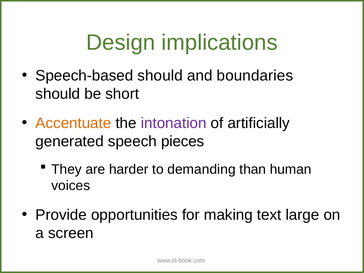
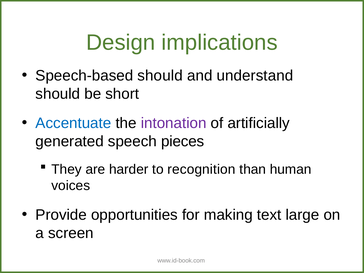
boundaries: boundaries -> understand
Accentuate colour: orange -> blue
demanding: demanding -> recognition
